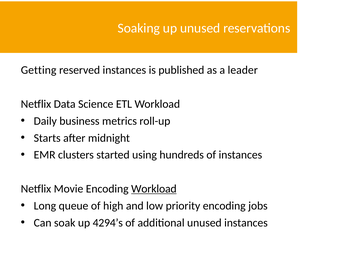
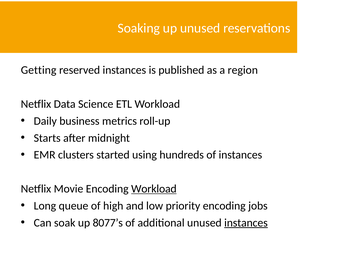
leader: leader -> region
4294’s: 4294’s -> 8077’s
instances at (246, 222) underline: none -> present
